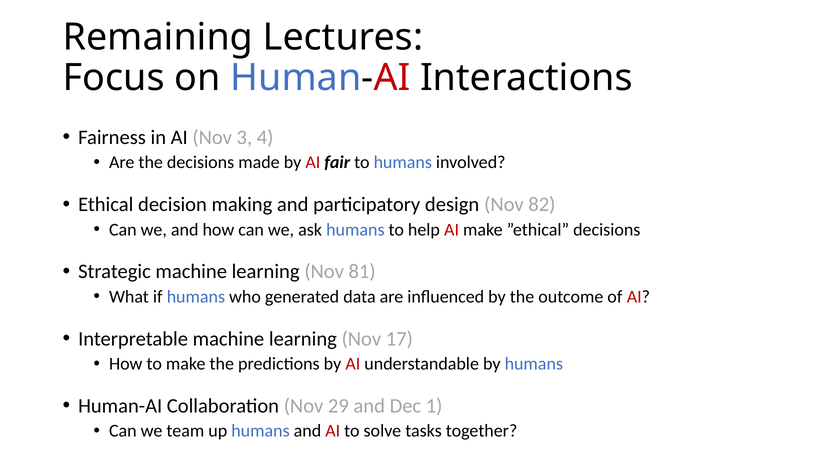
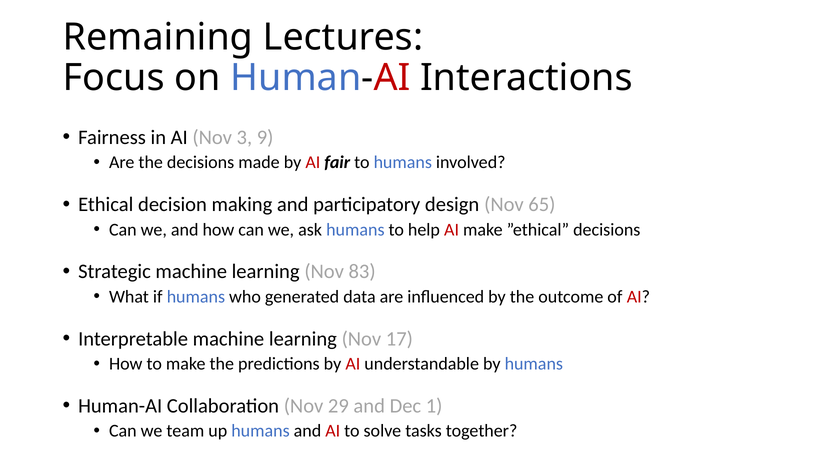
4: 4 -> 9
82: 82 -> 65
81: 81 -> 83
